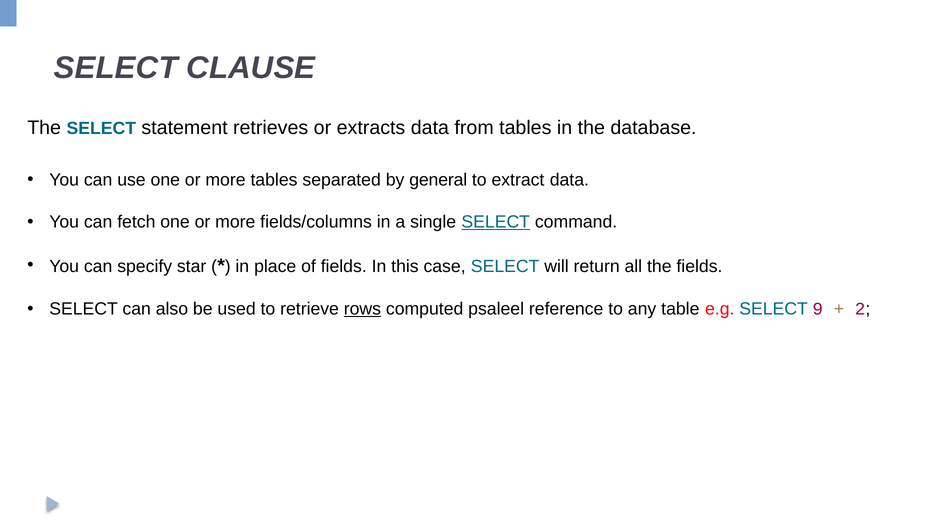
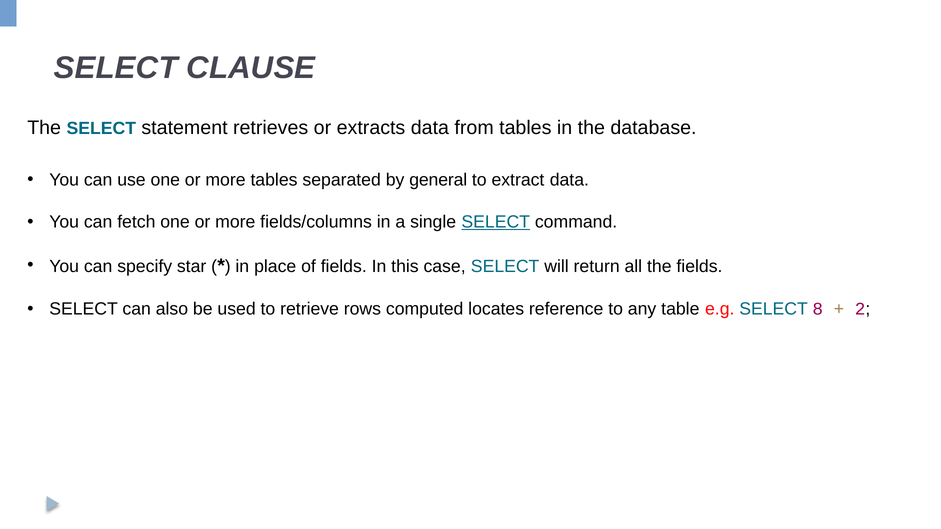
rows underline: present -> none
psaleel: psaleel -> locates
9: 9 -> 8
